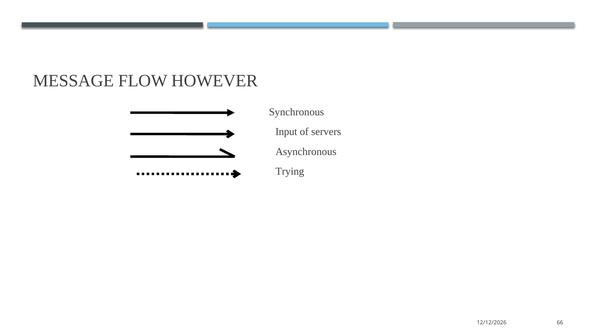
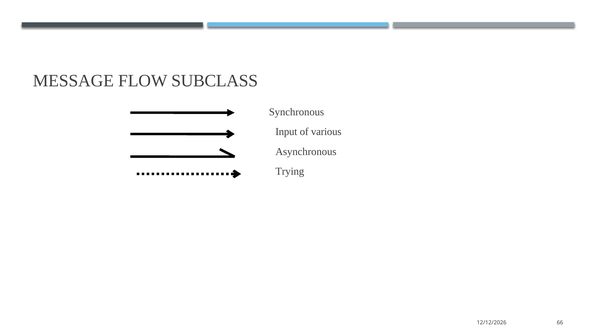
HOWEVER: HOWEVER -> SUBCLASS
servers: servers -> various
